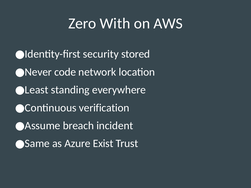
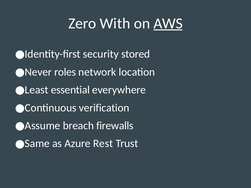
AWS underline: none -> present
code: code -> roles
standing: standing -> essential
incident: incident -> firewalls
Exist: Exist -> Rest
